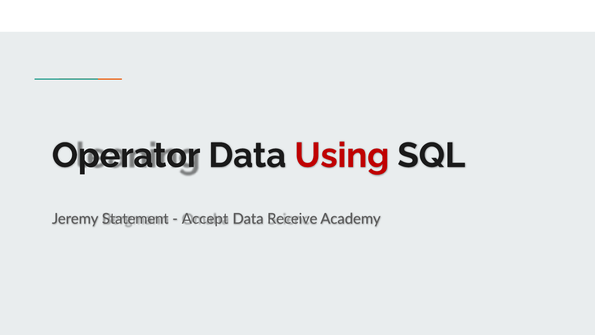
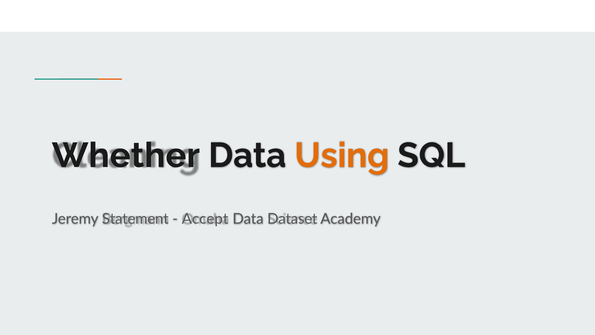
Operator: Operator -> Whether
Using colour: red -> orange
Receive: Receive -> Dataset
